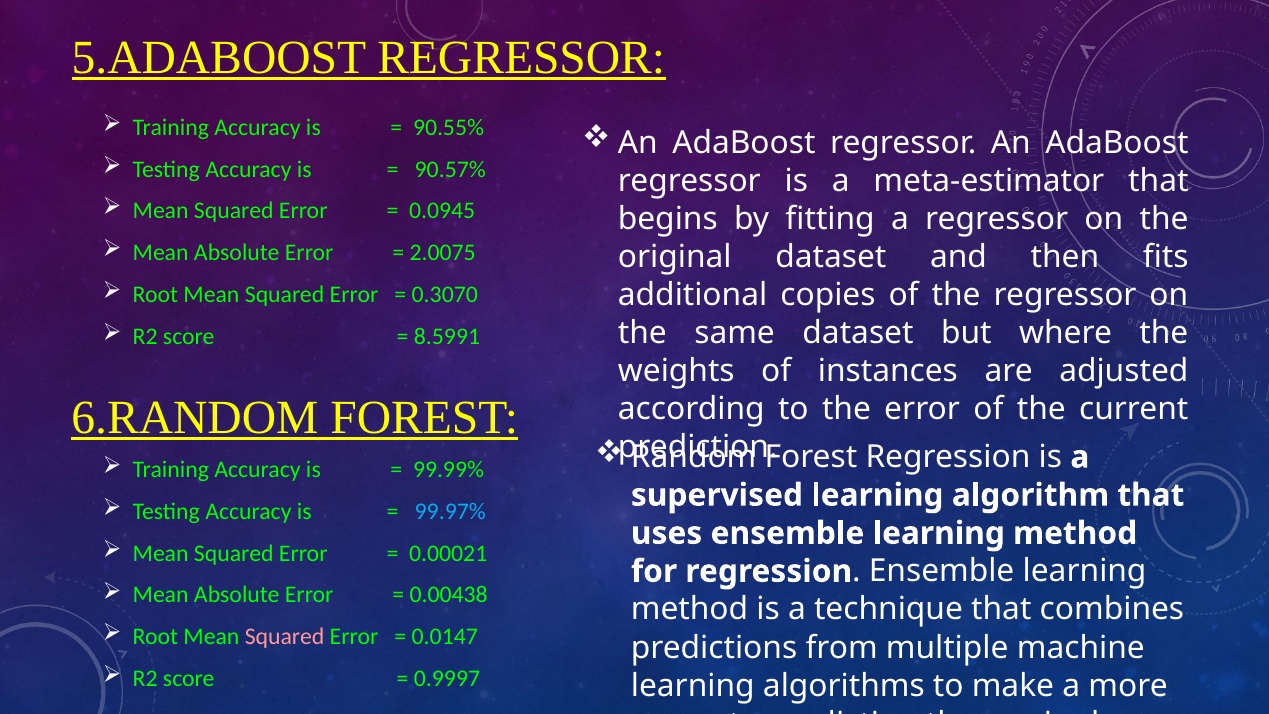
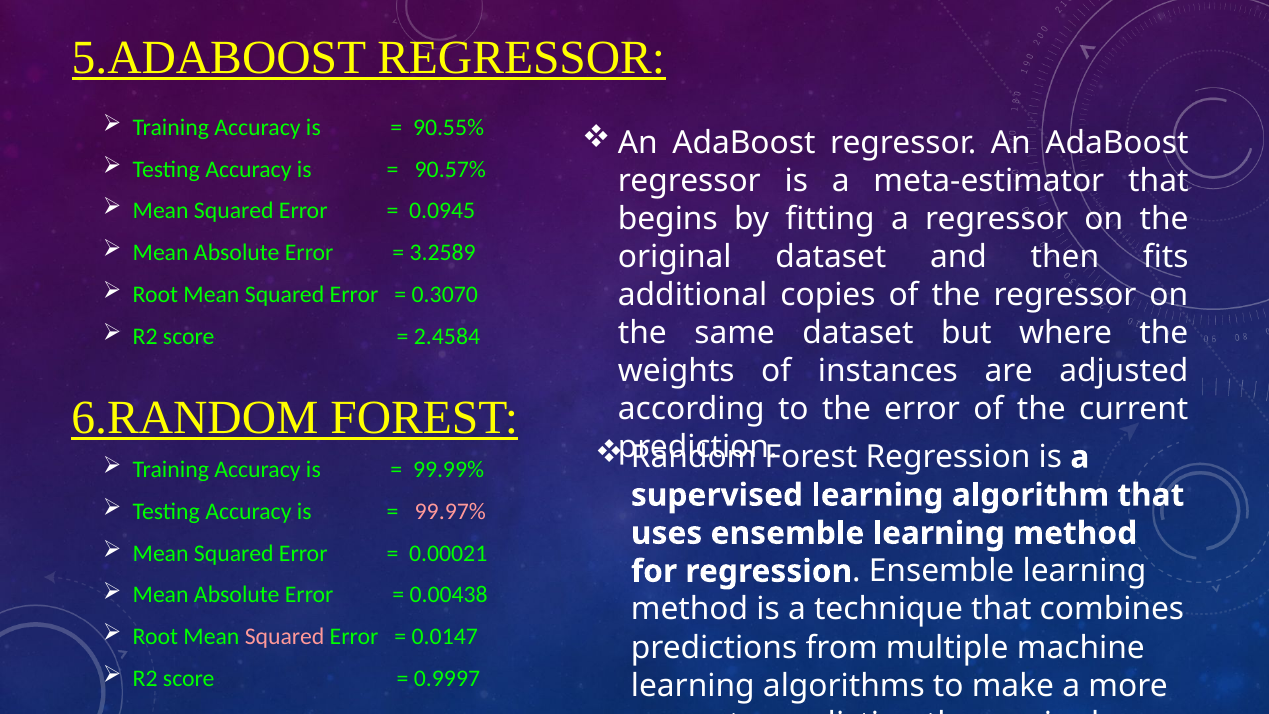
2.0075: 2.0075 -> 3.2589
8.5991: 8.5991 -> 2.4584
99.97% colour: light blue -> pink
